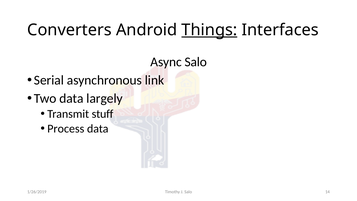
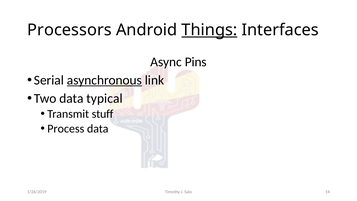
Converters: Converters -> Processors
Async Salo: Salo -> Pins
asynchronous underline: none -> present
largely: largely -> typical
